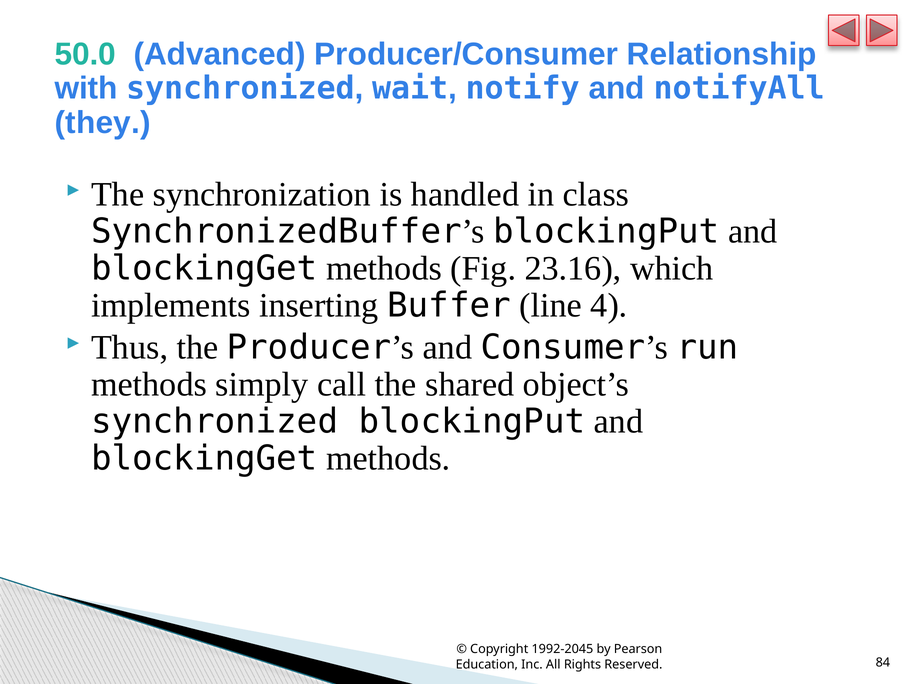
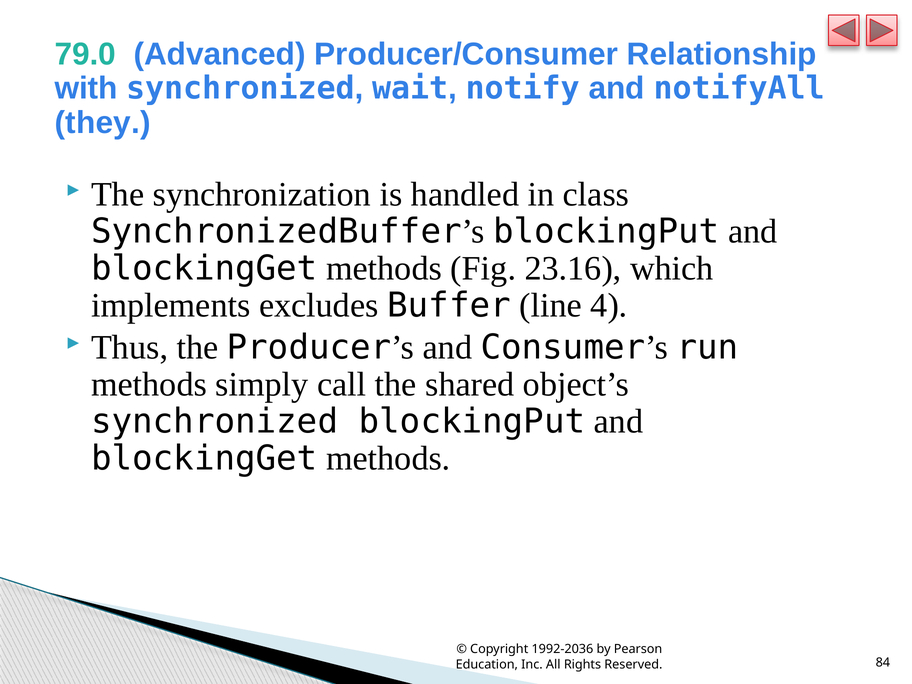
50.0: 50.0 -> 79.0
inserting: inserting -> excludes
1992-2045: 1992-2045 -> 1992-2036
